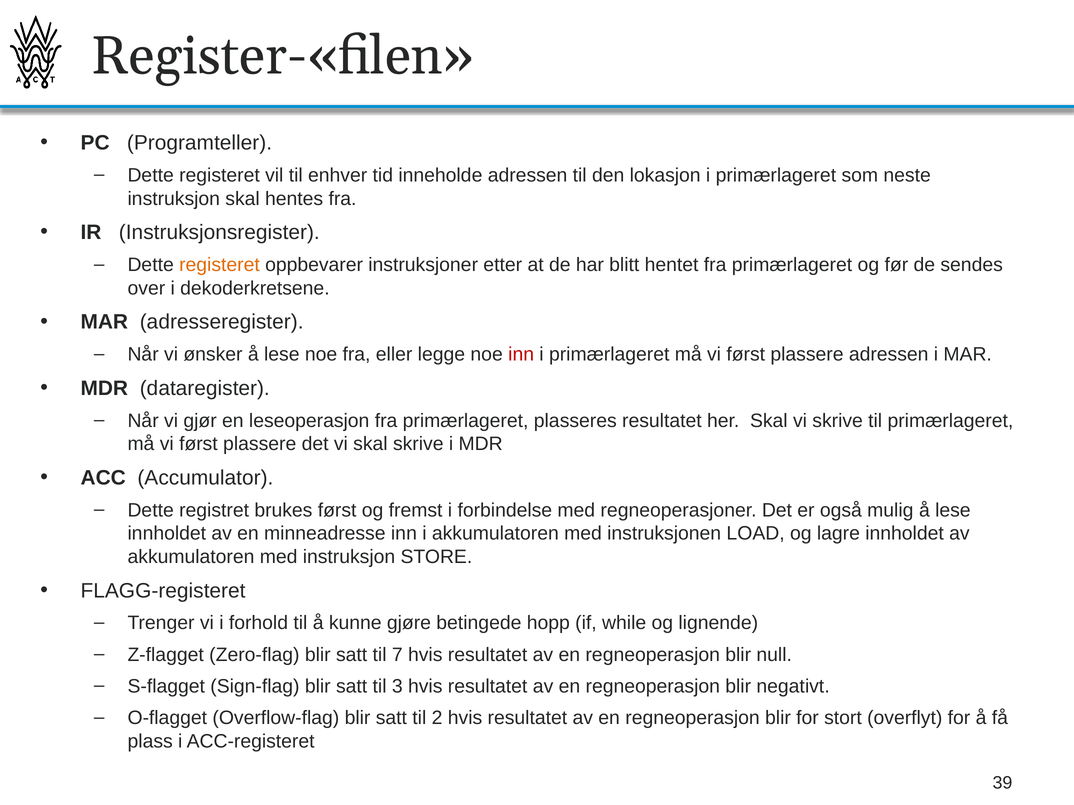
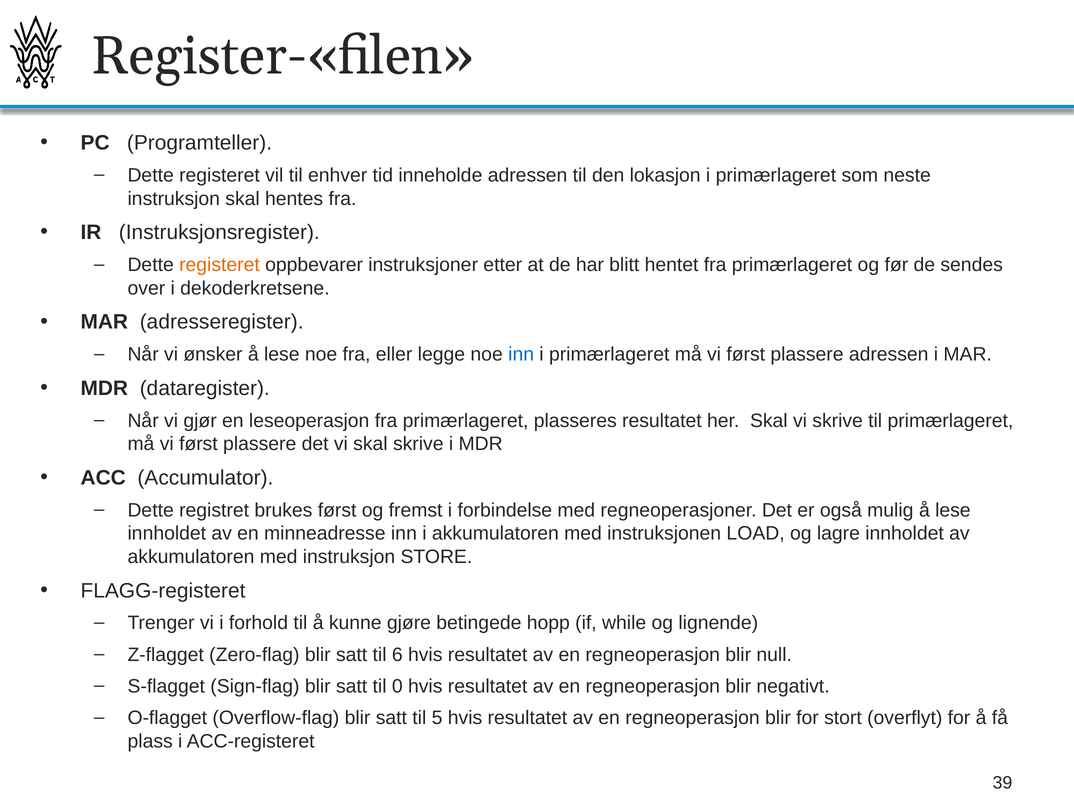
inn at (521, 355) colour: red -> blue
7: 7 -> 6
3: 3 -> 0
2: 2 -> 5
